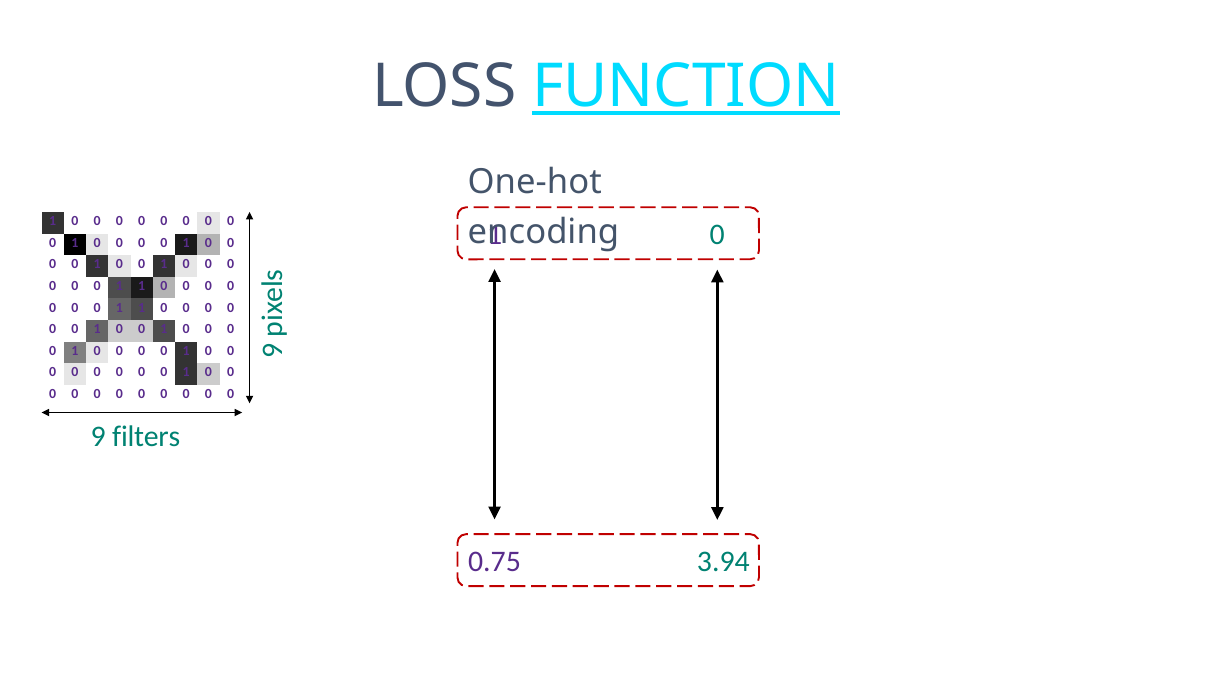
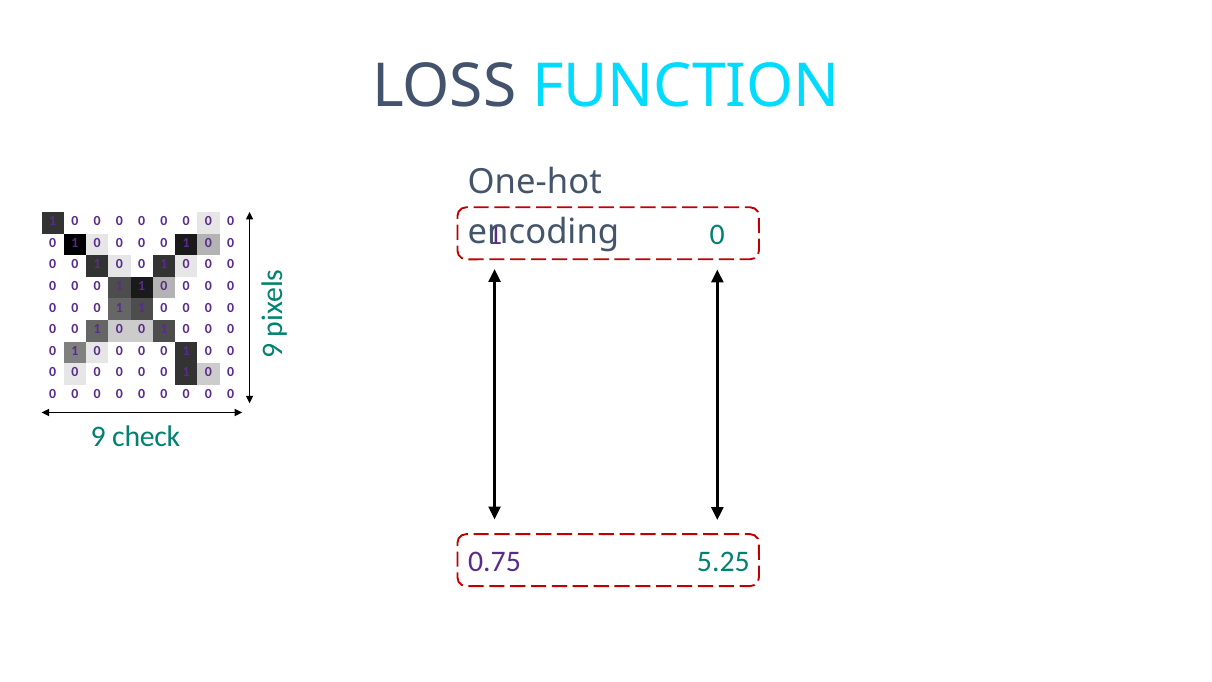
FUNCTION underline: present -> none
filters: filters -> check
3.94: 3.94 -> 5.25
